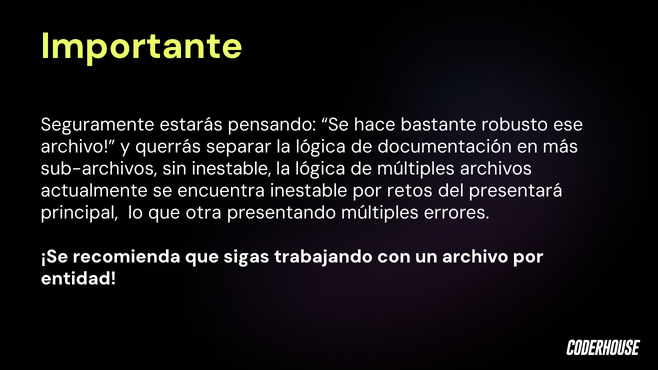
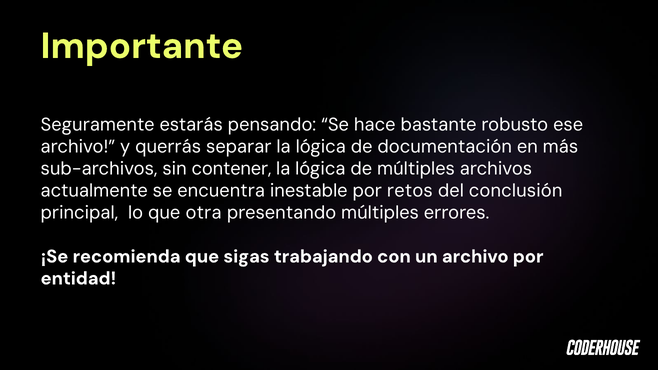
sin inestable: inestable -> contener
presentará: presentará -> conclusión
